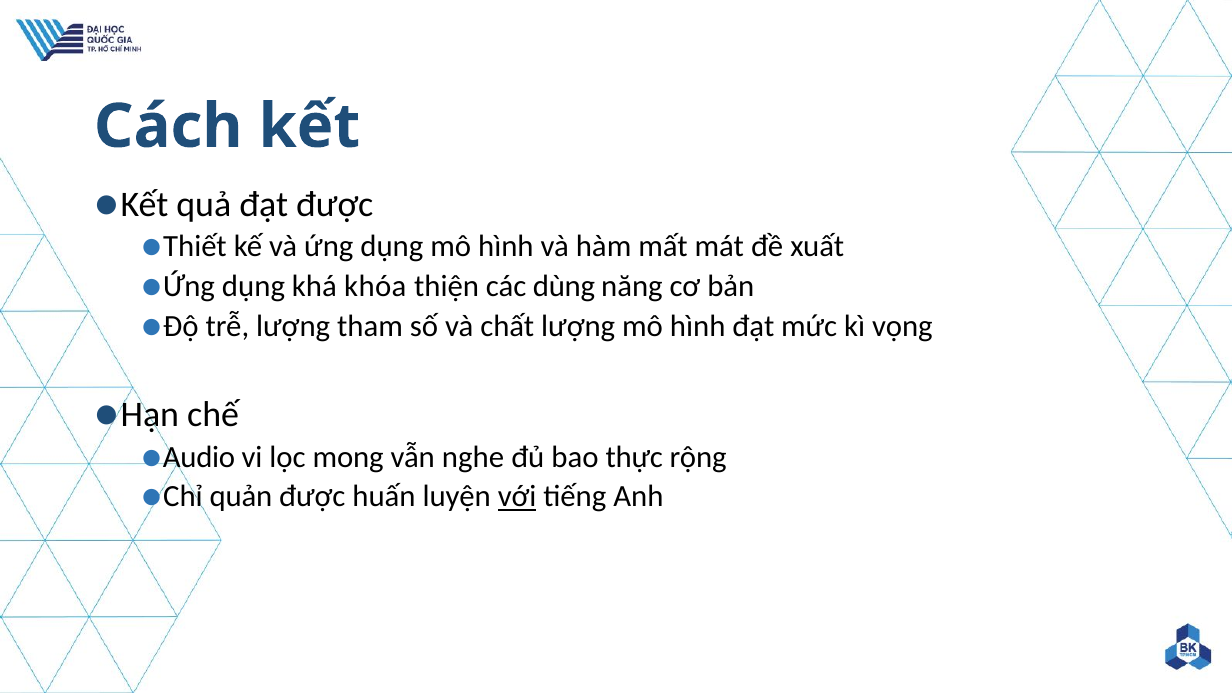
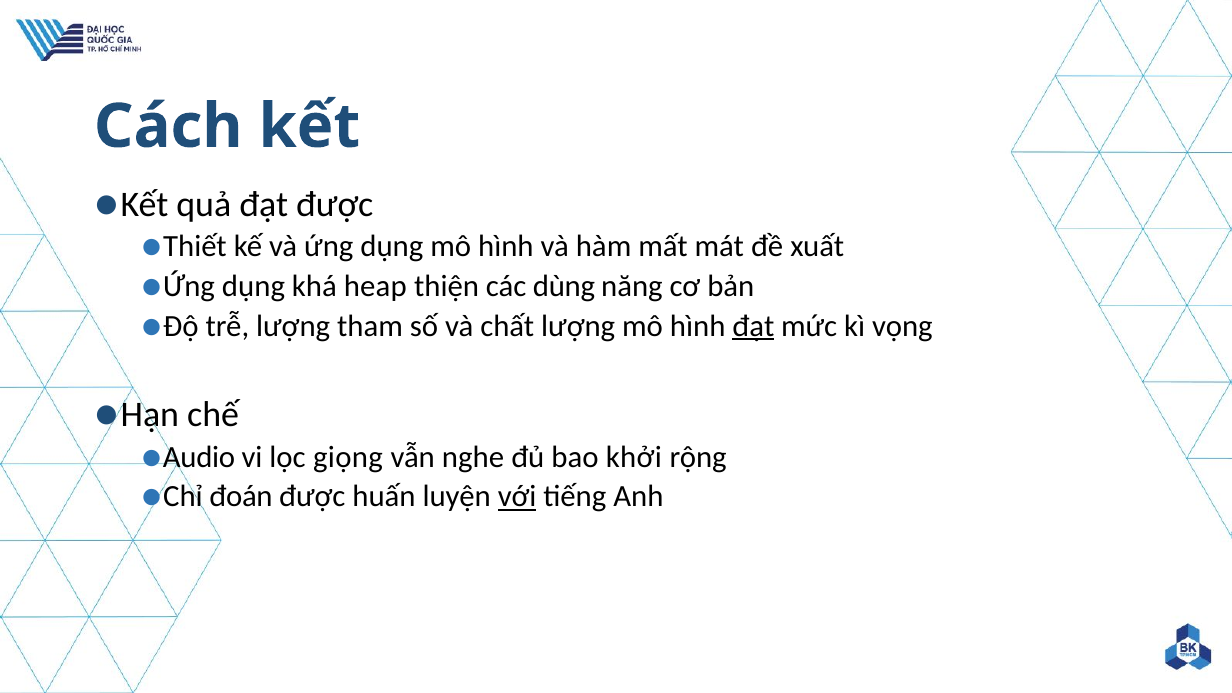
khóa: khóa -> heap
đạt at (753, 326) underline: none -> present
mong: mong -> giọng
thực: thực -> khởi
quản: quản -> đoán
